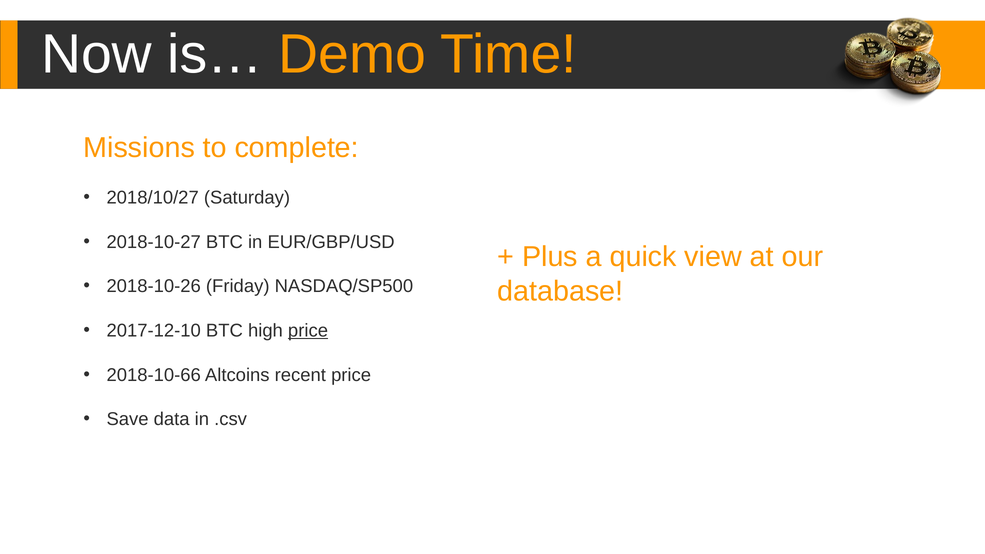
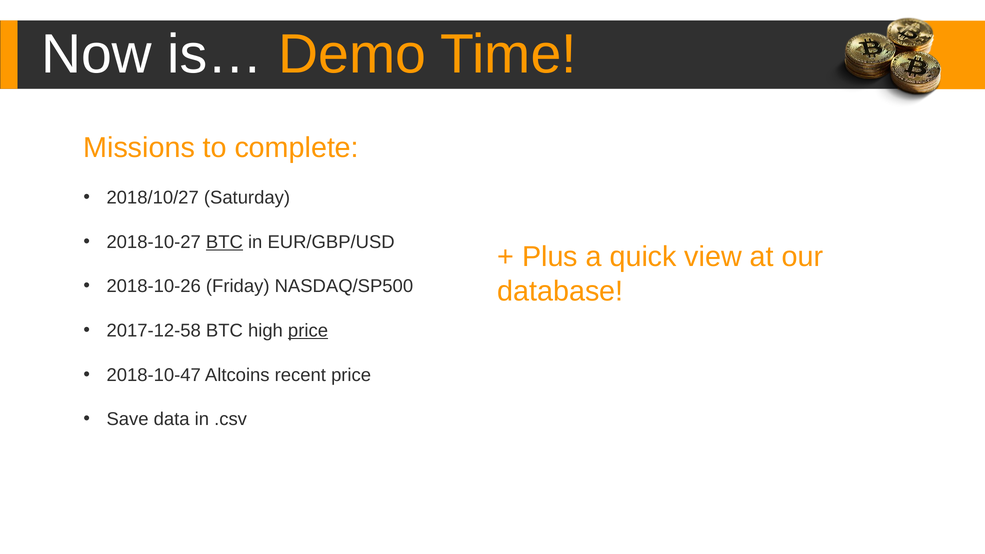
BTC at (224, 242) underline: none -> present
2017-12-10: 2017-12-10 -> 2017-12-58
2018-10-66: 2018-10-66 -> 2018-10-47
